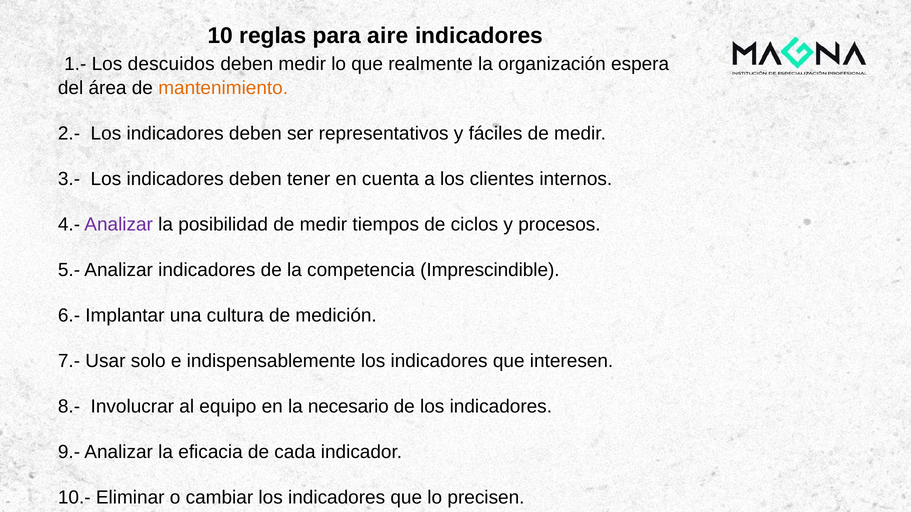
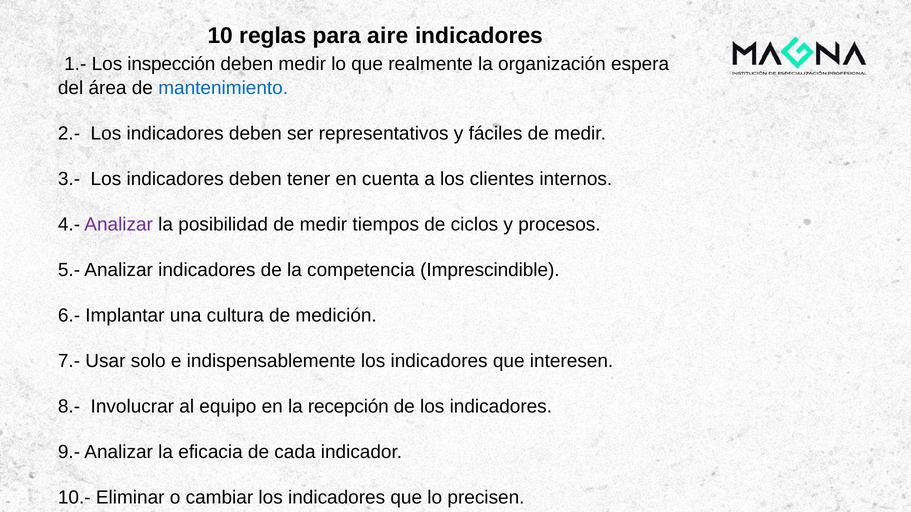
descuidos: descuidos -> inspección
mantenimiento colour: orange -> blue
necesario: necesario -> recepción
